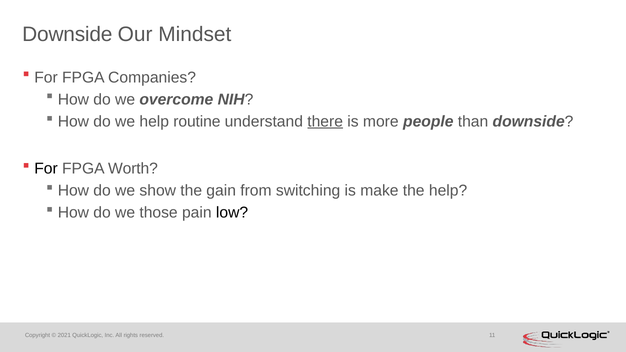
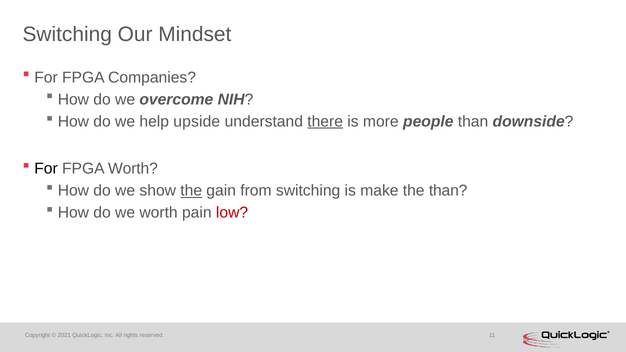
Downside at (67, 34): Downside -> Switching
routine: routine -> upside
the at (191, 191) underline: none -> present
the help: help -> than
we those: those -> worth
low colour: black -> red
